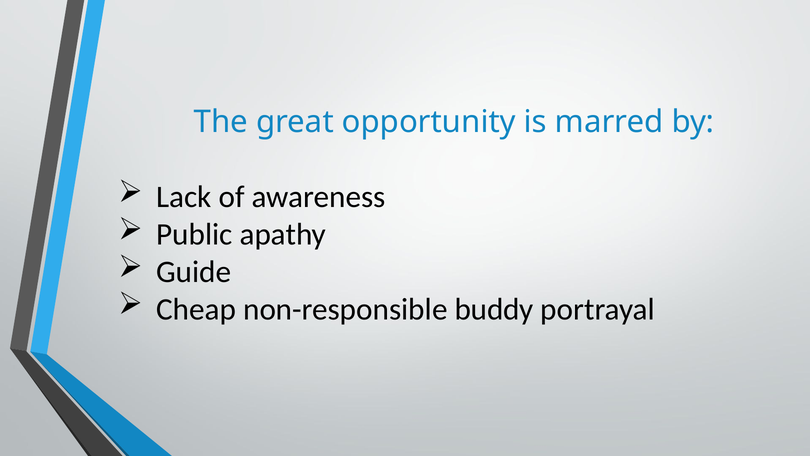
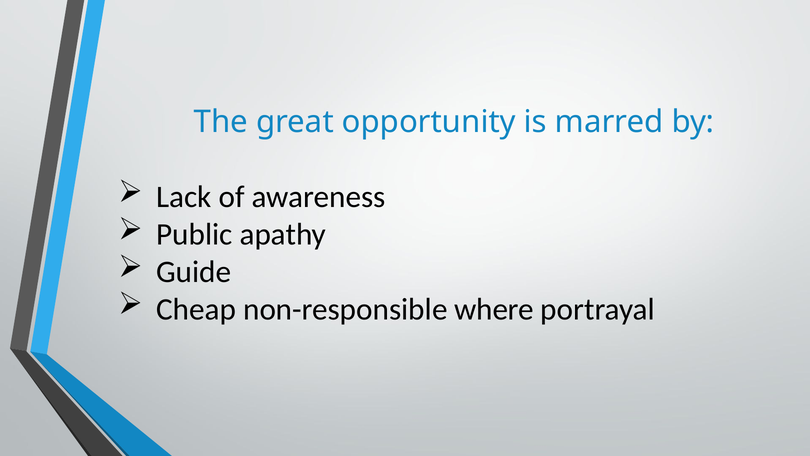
buddy: buddy -> where
